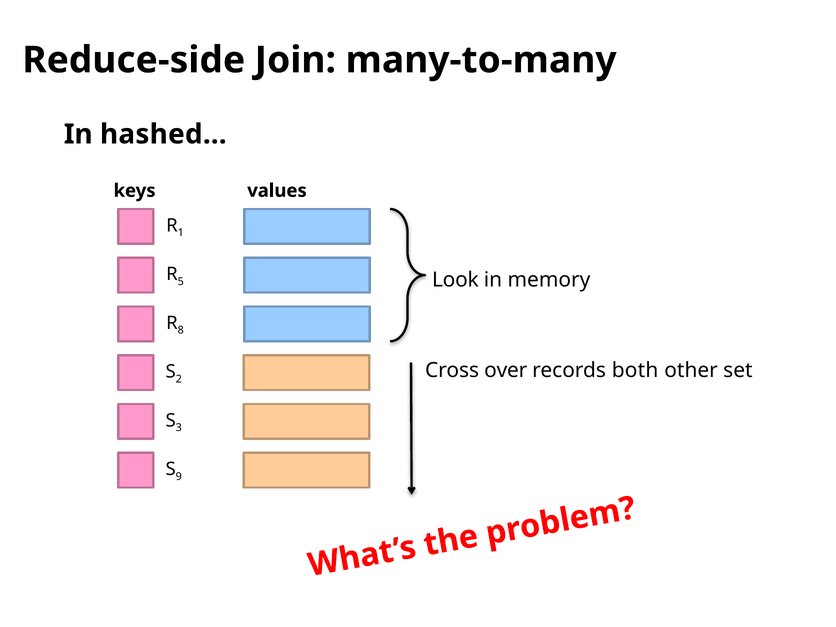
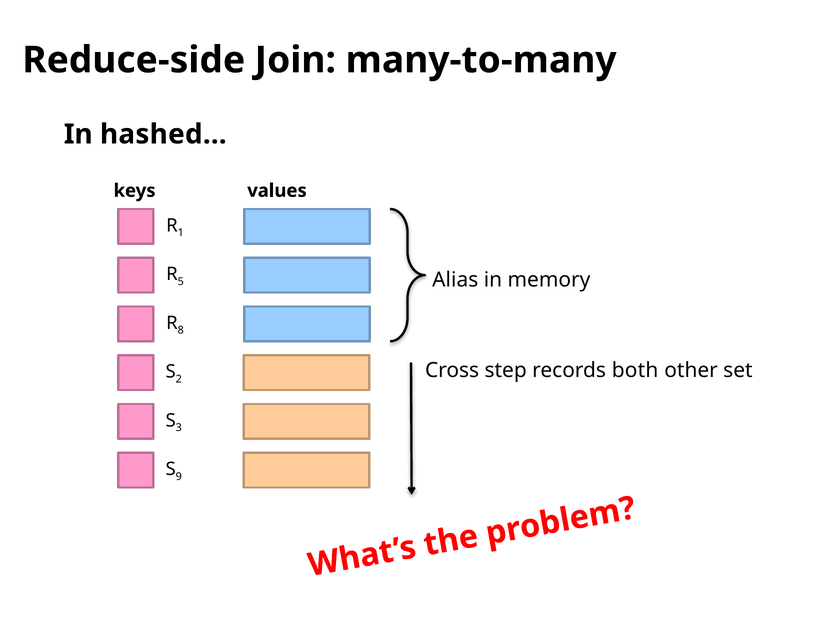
Look: Look -> Alias
over: over -> step
